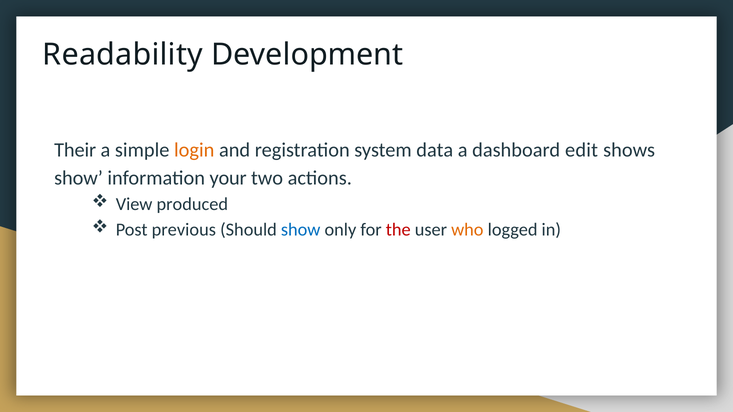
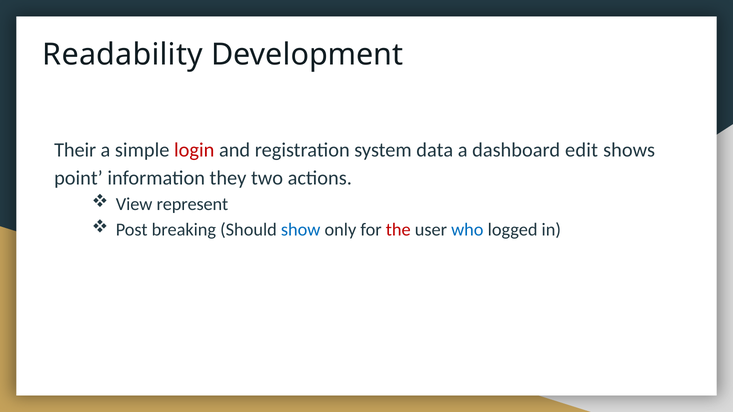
login colour: orange -> red
show at (78, 178): show -> point
your: your -> they
produced: produced -> represent
previous: previous -> breaking
who colour: orange -> blue
